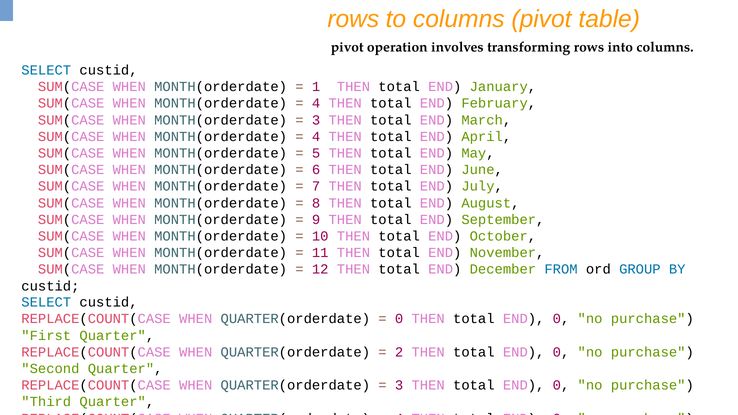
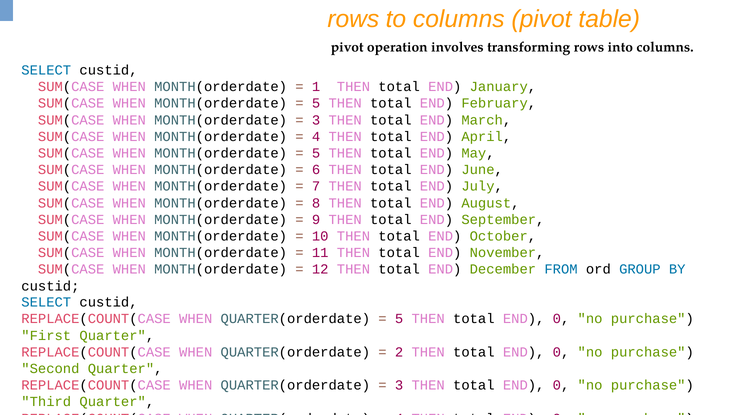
4 at (316, 103): 4 -> 5
0 at (399, 319): 0 -> 5
